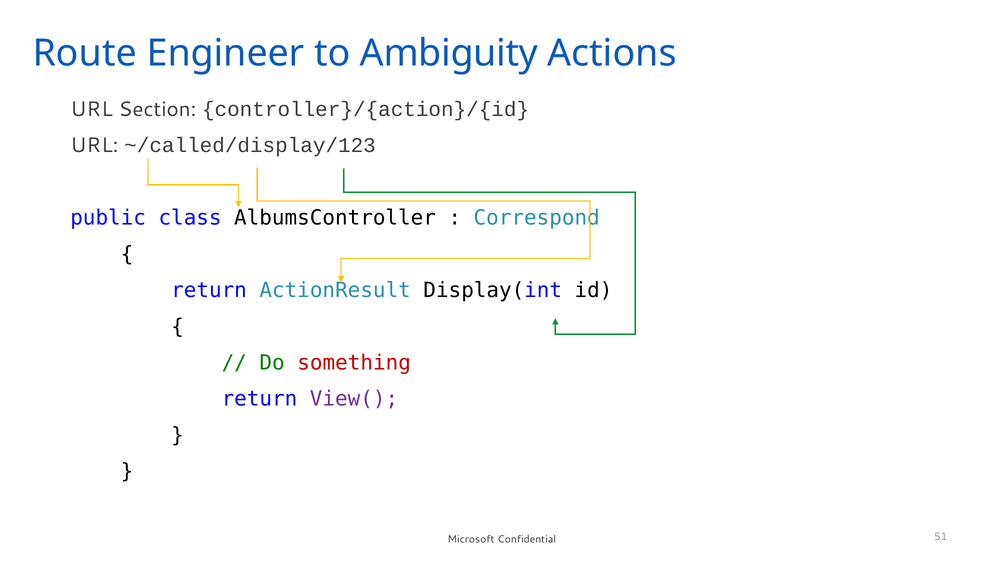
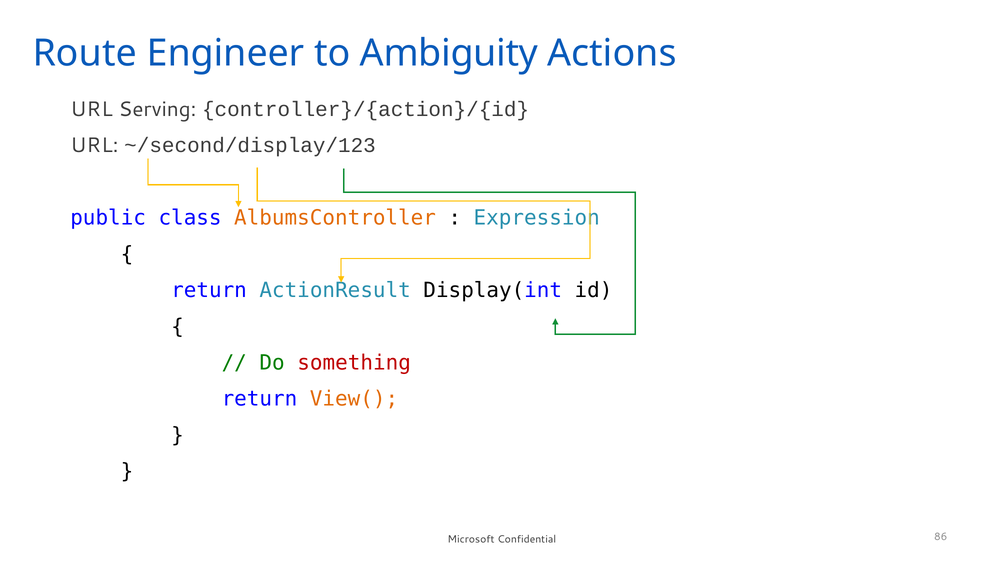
Section: Section -> Serving
~/called/display/123: ~/called/display/123 -> ~/second/display/123
AlbumsController colour: black -> orange
Correspond: Correspond -> Expression
View( colour: purple -> orange
51: 51 -> 86
